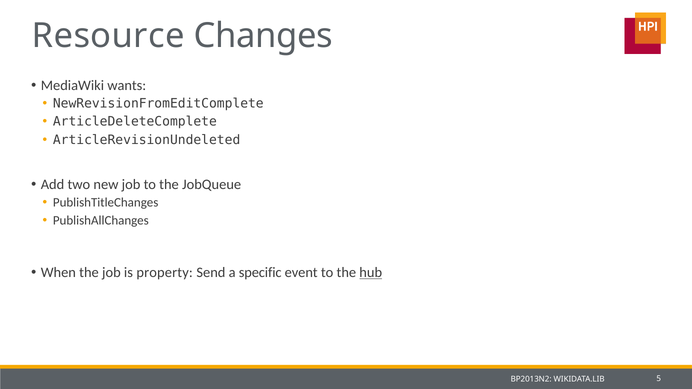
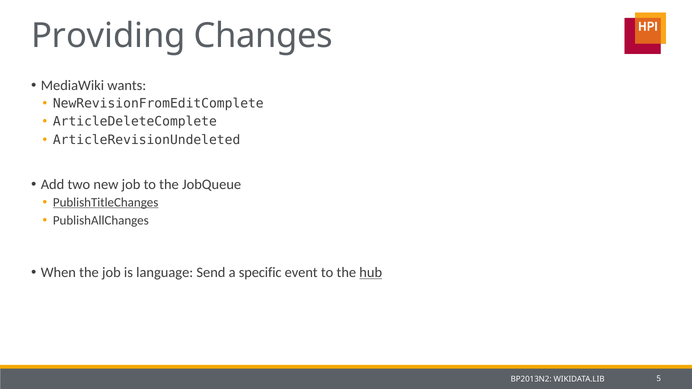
Resource: Resource -> Providing
PublishTitleChanges underline: none -> present
property: property -> language
